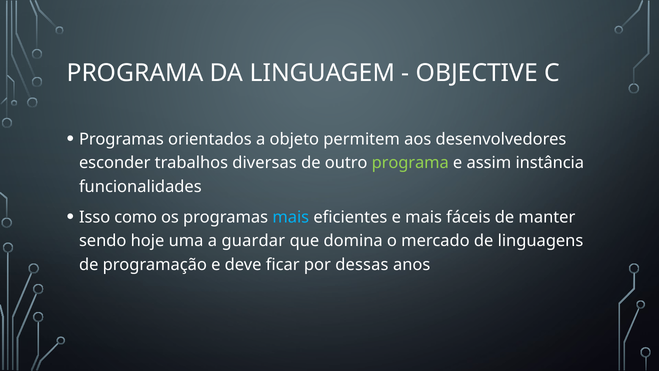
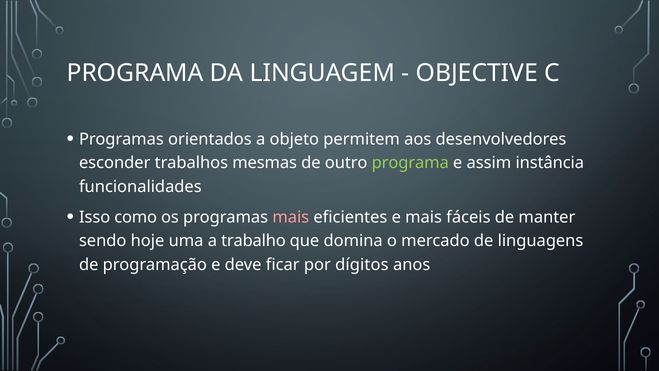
diversas: diversas -> mesmas
mais at (291, 217) colour: light blue -> pink
guardar: guardar -> trabalho
dessas: dessas -> dígitos
